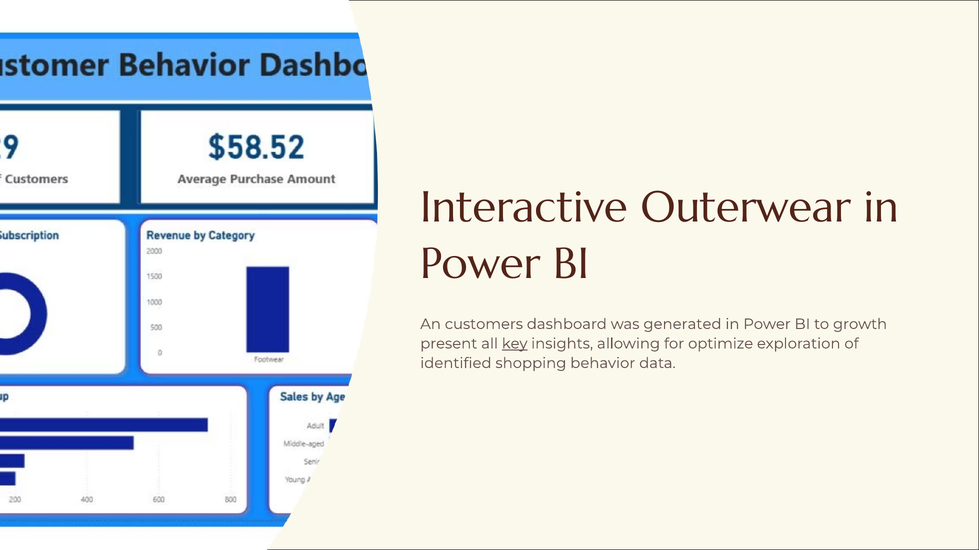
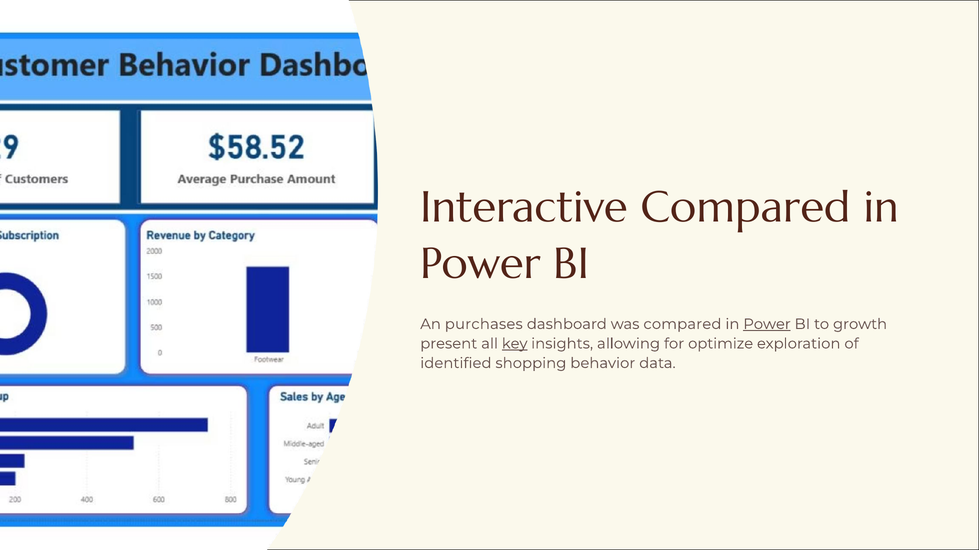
Interactive Outerwear: Outerwear -> Compared
customers: customers -> purchases
was generated: generated -> compared
Power at (767, 324) underline: none -> present
